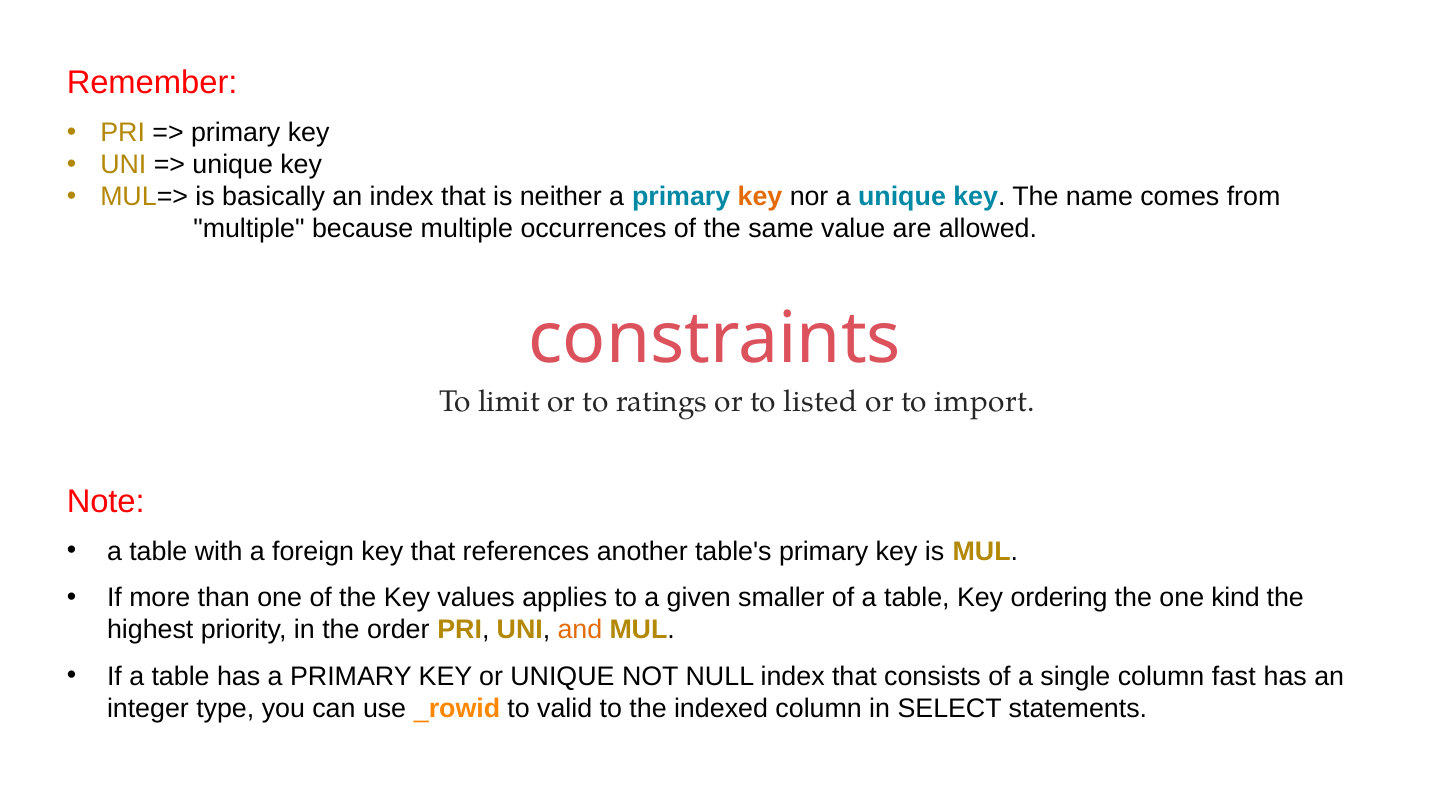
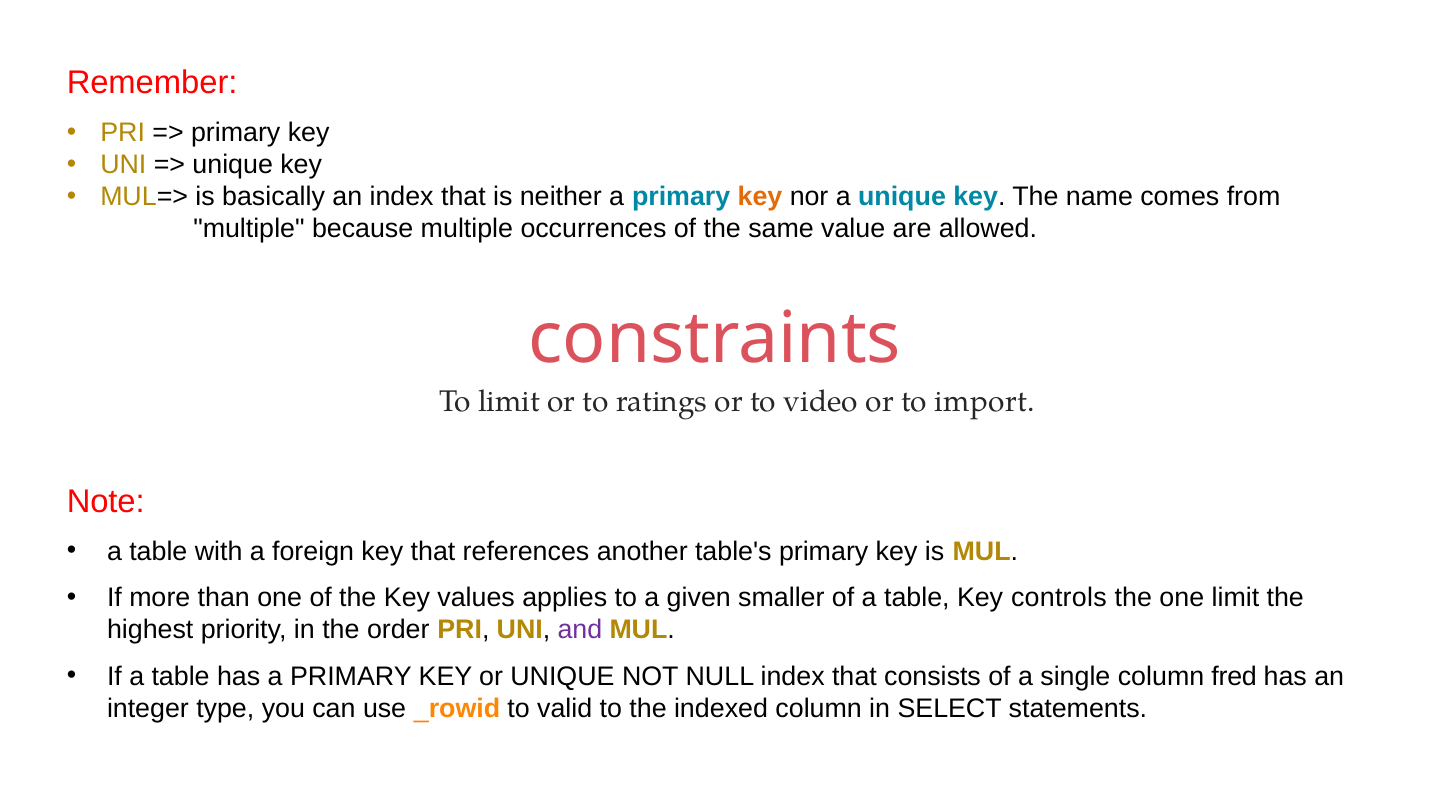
listed: listed -> video
ordering: ordering -> controls
one kind: kind -> limit
and colour: orange -> purple
fast: fast -> fred
